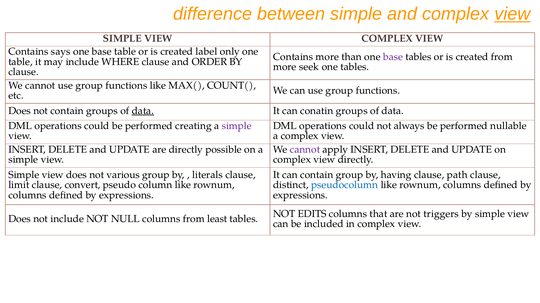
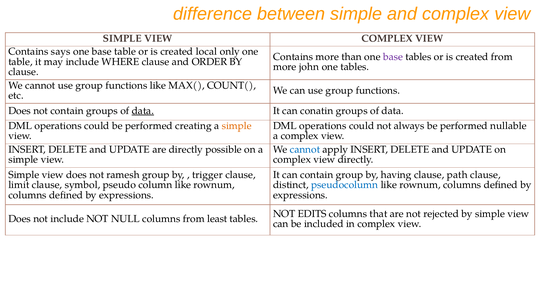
view at (512, 14) underline: present -> none
label: label -> local
seek: seek -> john
simple at (237, 126) colour: purple -> orange
cannot at (305, 150) colour: purple -> blue
various: various -> ramesh
literals: literals -> trigger
convert: convert -> symbol
triggers: triggers -> rejected
